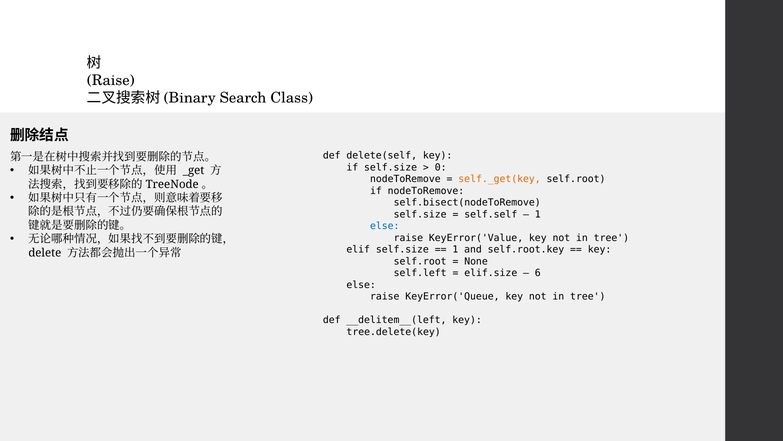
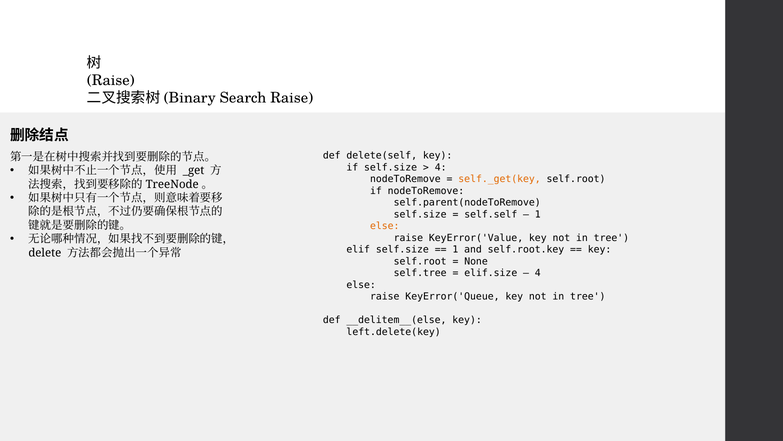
Search Class: Class -> Raise
0 at (441, 167): 0 -> 4
self.bisect(nodeToRemove: self.bisect(nodeToRemove -> self.parent(nodeToRemove
else at (385, 226) colour: blue -> orange
self.left: self.left -> self.tree
6 at (538, 273): 6 -> 4
__delitem__(left: __delitem__(left -> __delitem__(else
tree.delete(key: tree.delete(key -> left.delete(key
